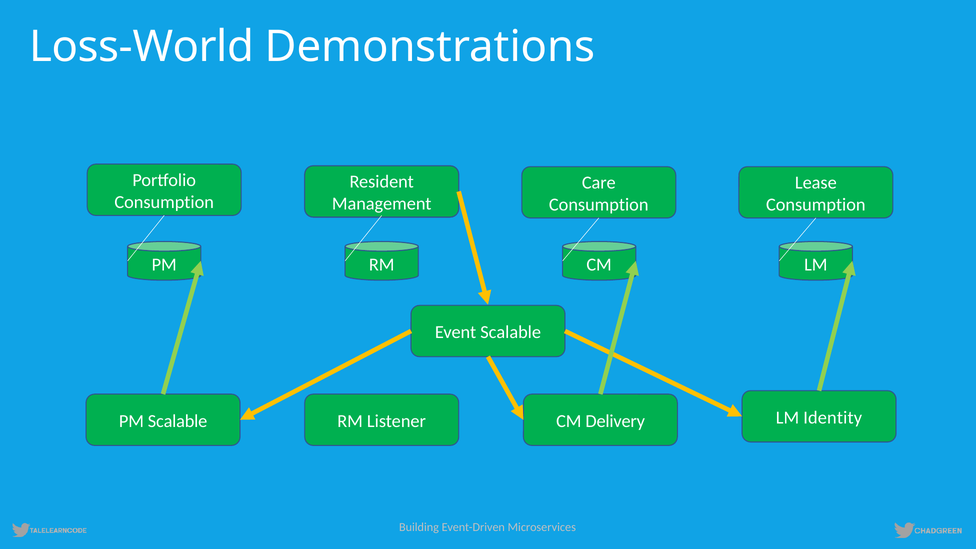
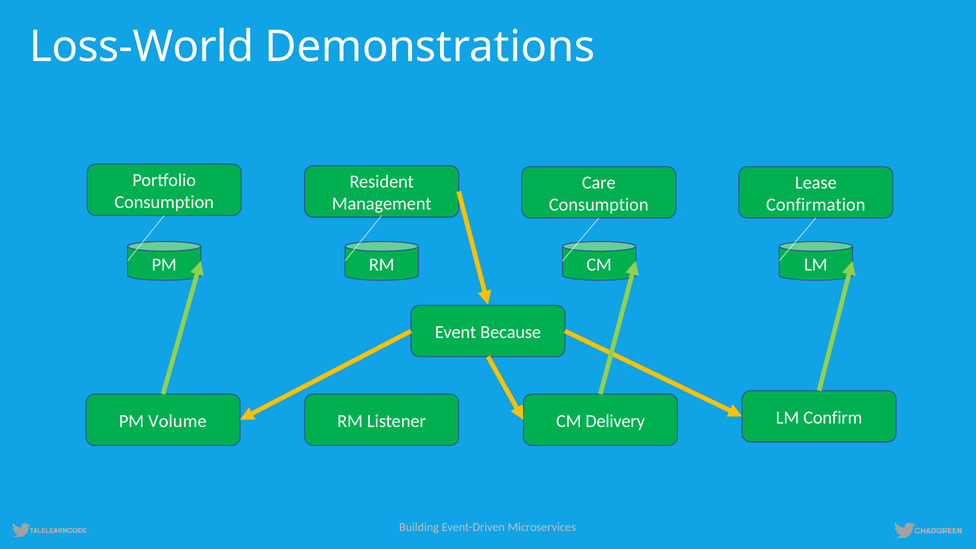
Consumption at (816, 205): Consumption -> Confirmation
Event Scalable: Scalable -> Because
PM Scalable: Scalable -> Volume
Identity: Identity -> Confirm
